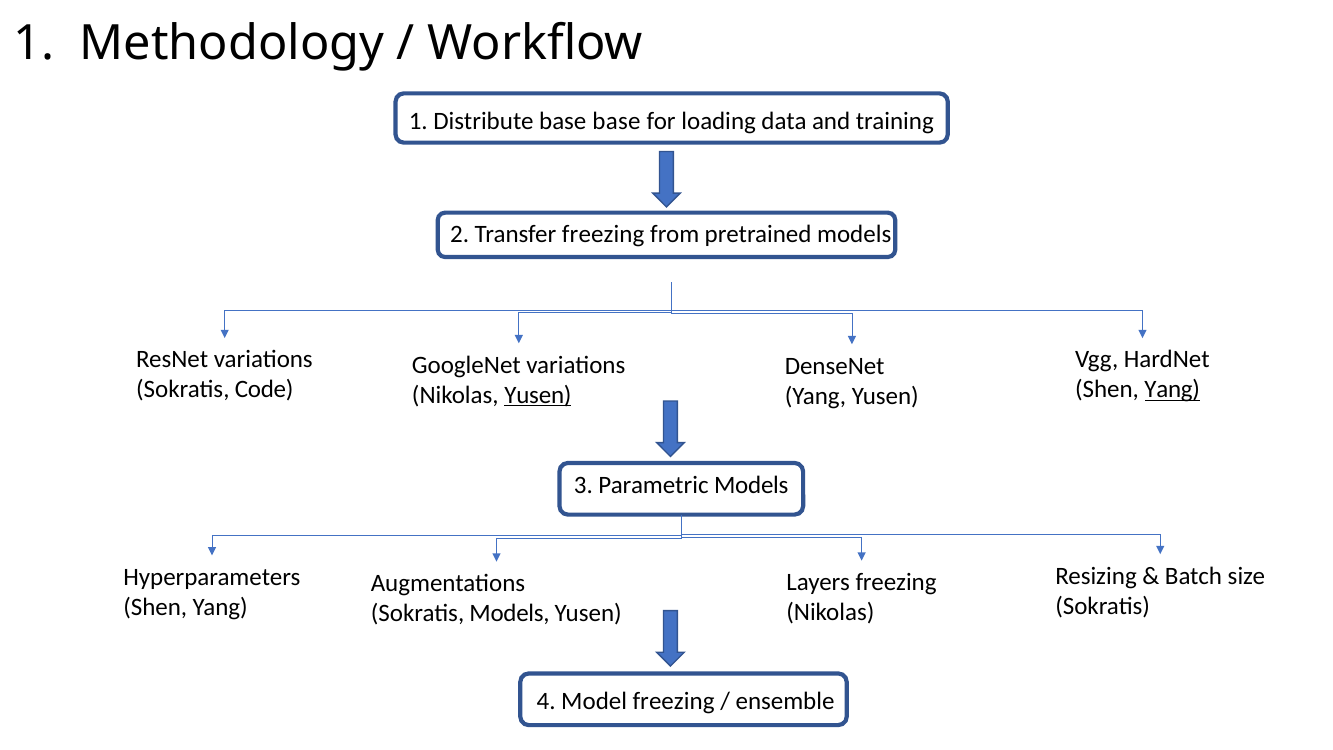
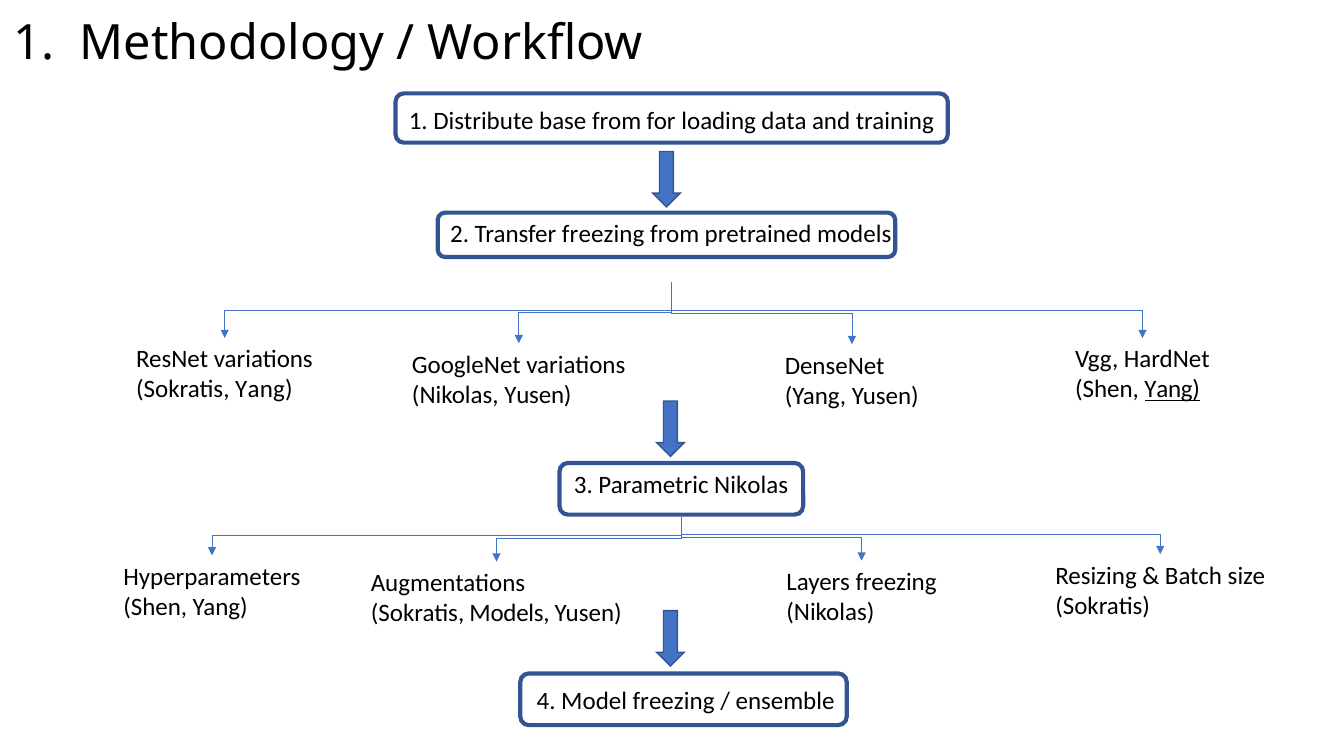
base base: base -> from
Sokratis Code: Code -> Yang
Yusen at (538, 395) underline: present -> none
Parametric Models: Models -> Nikolas
